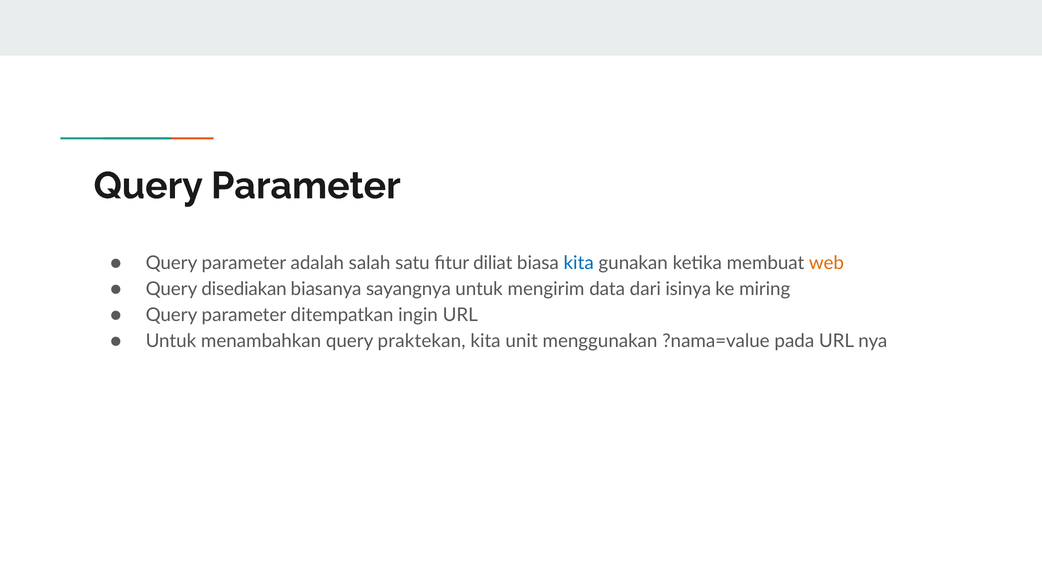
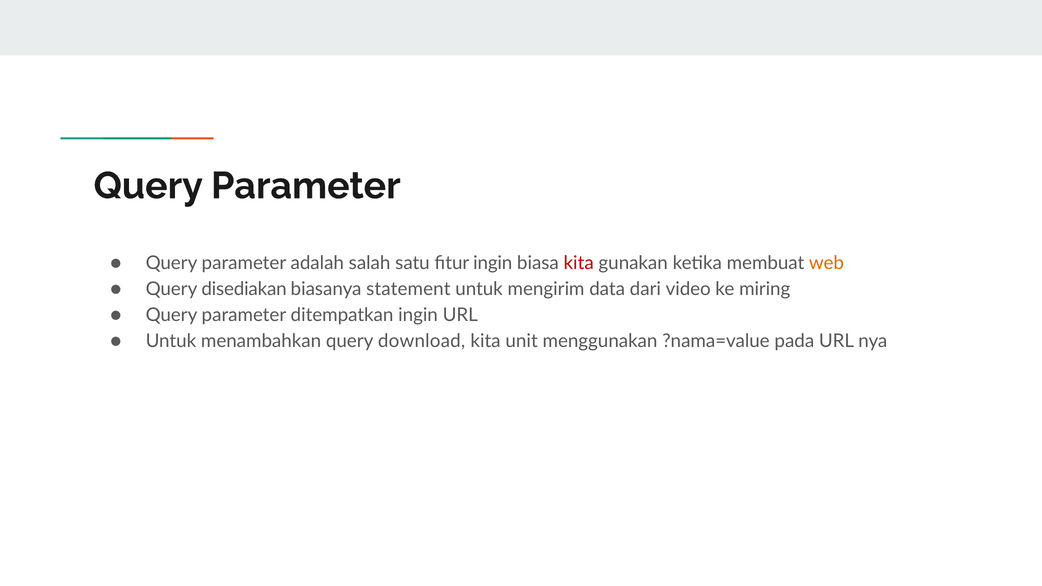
fitur diliat: diliat -> ingin
kita at (579, 263) colour: blue -> red
sayangnya: sayangnya -> statement
isinya: isinya -> video
praktekan: praktekan -> download
